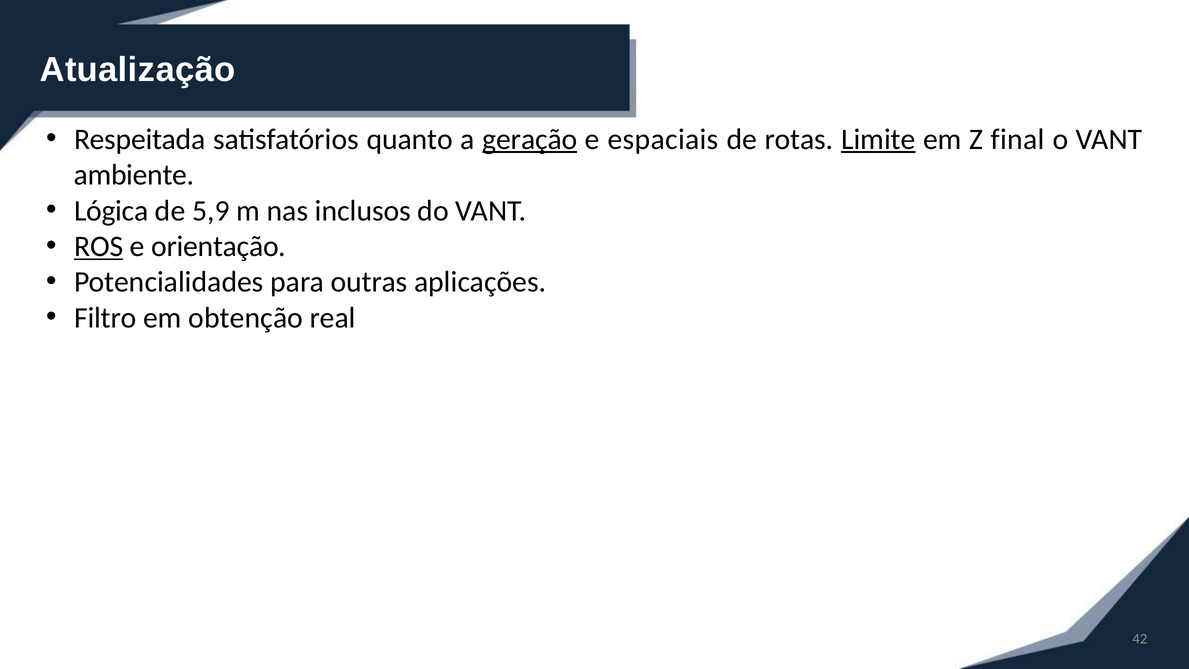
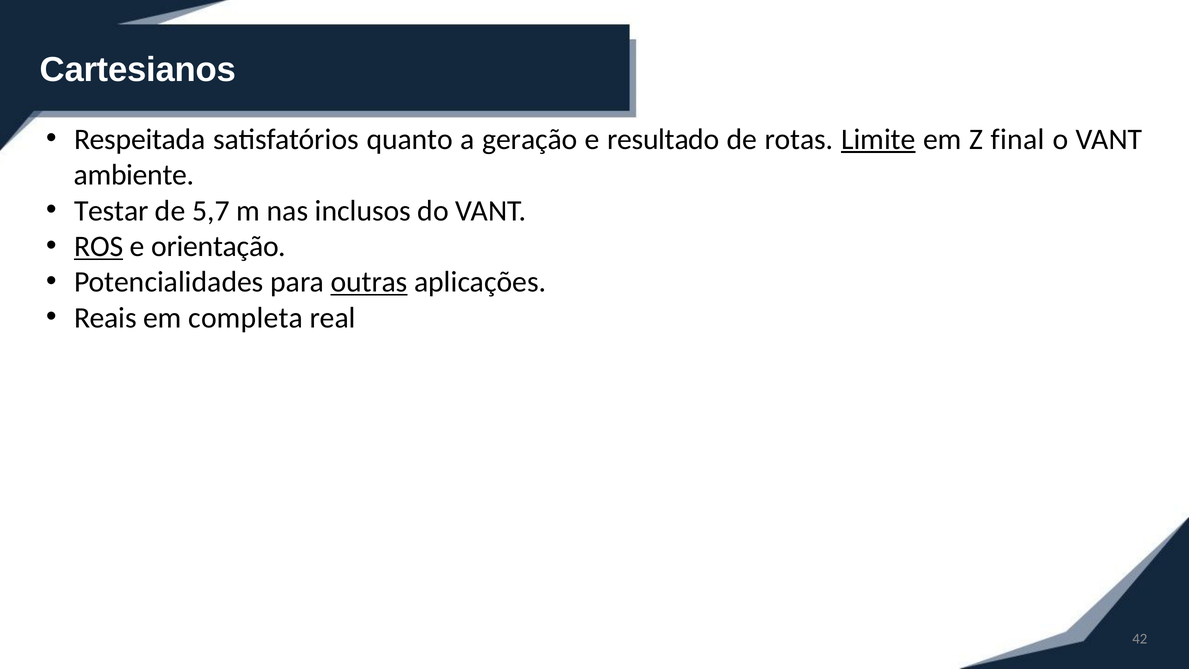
Atualização: Atualização -> Cartesianos
geração underline: present -> none
espaciais: espaciais -> resultado
Lógica: Lógica -> Testar
5,9: 5,9 -> 5,7
outras underline: none -> present
Filtro: Filtro -> Reais
obtenção: obtenção -> completa
